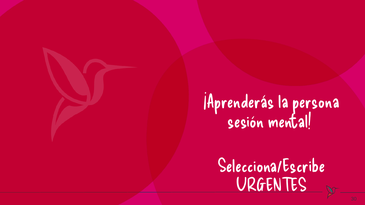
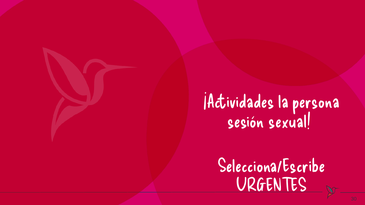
¡Aprenderás: ¡Aprenderás -> ¡Actividades
mental: mental -> sexual
